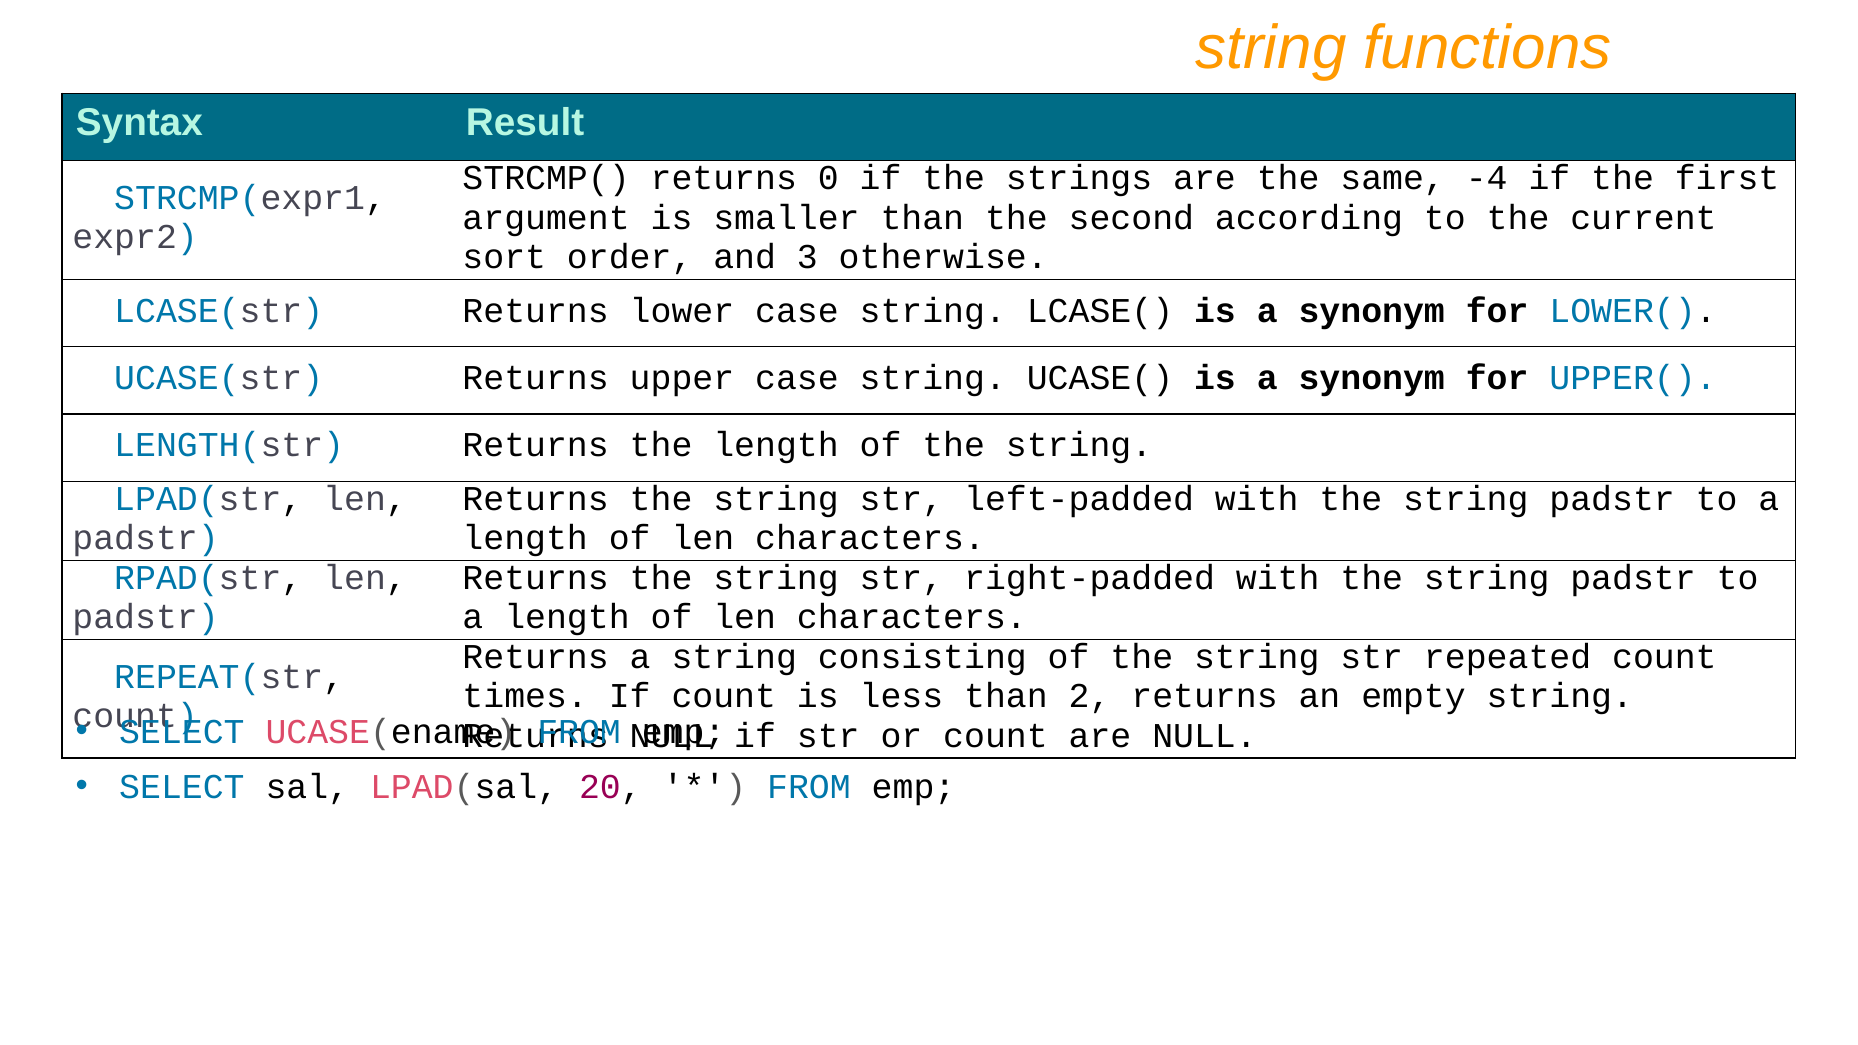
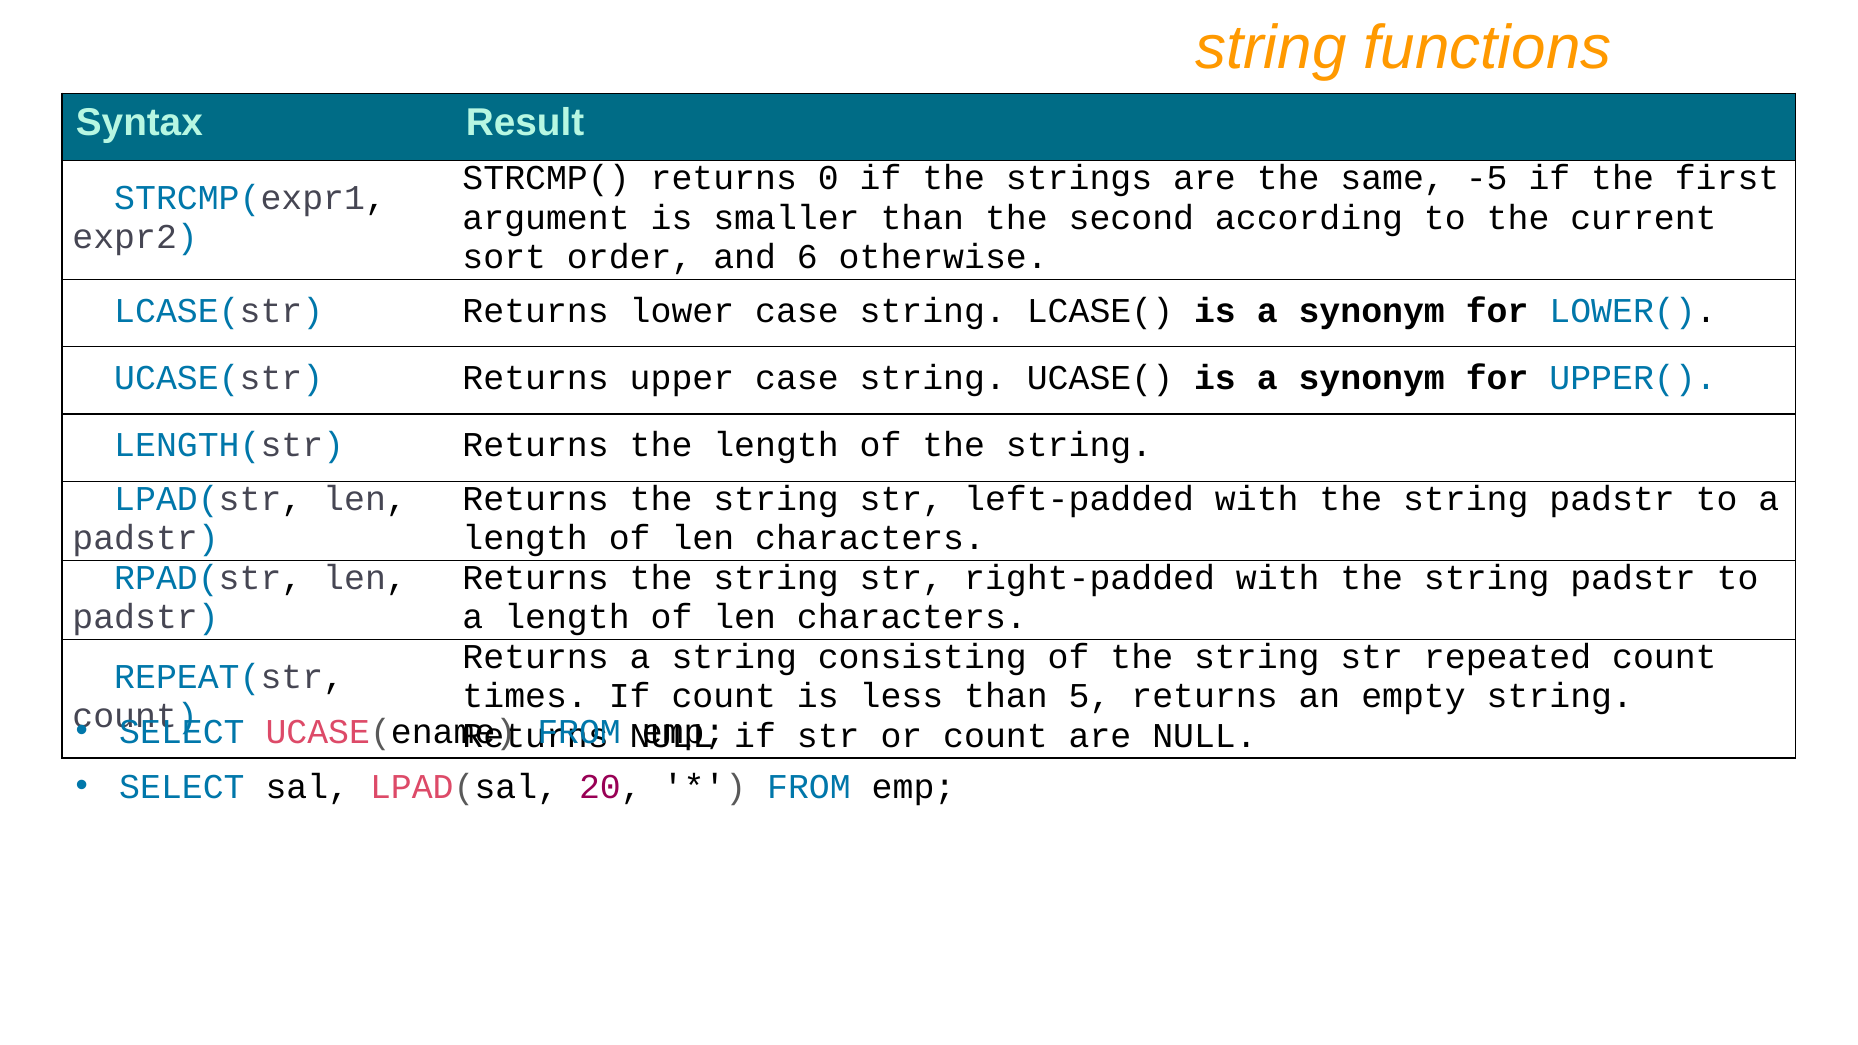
-4: -4 -> -5
3: 3 -> 6
2: 2 -> 5
